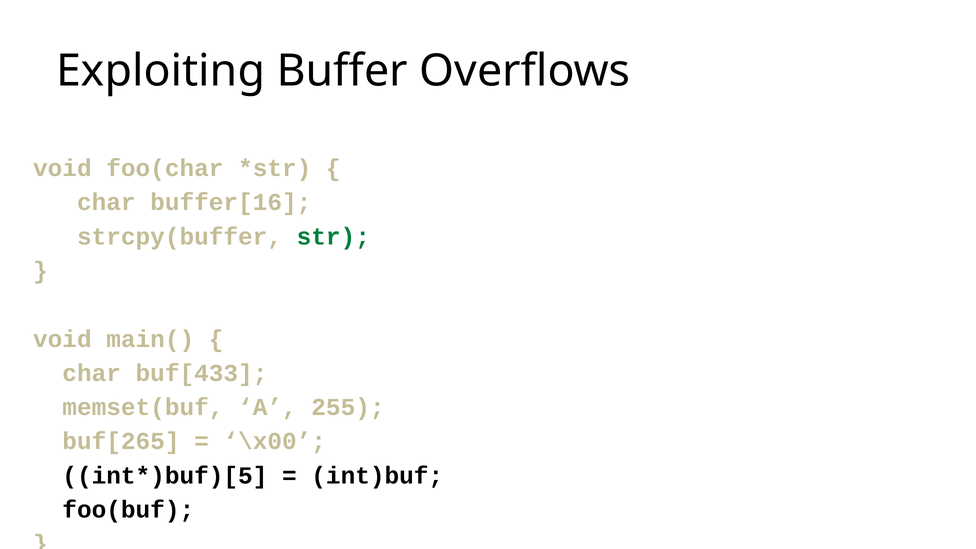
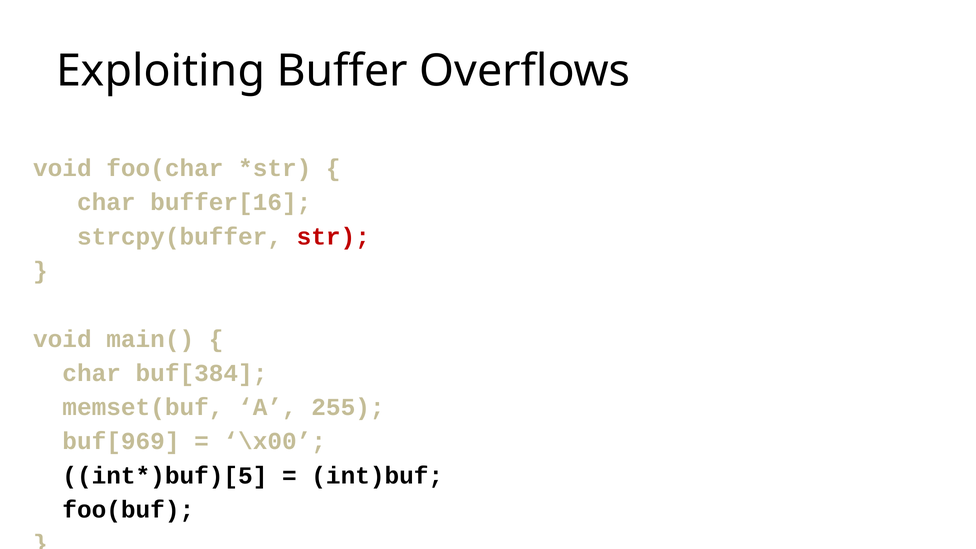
str colour: green -> red
buf[433: buf[433 -> buf[384
buf[265: buf[265 -> buf[969
